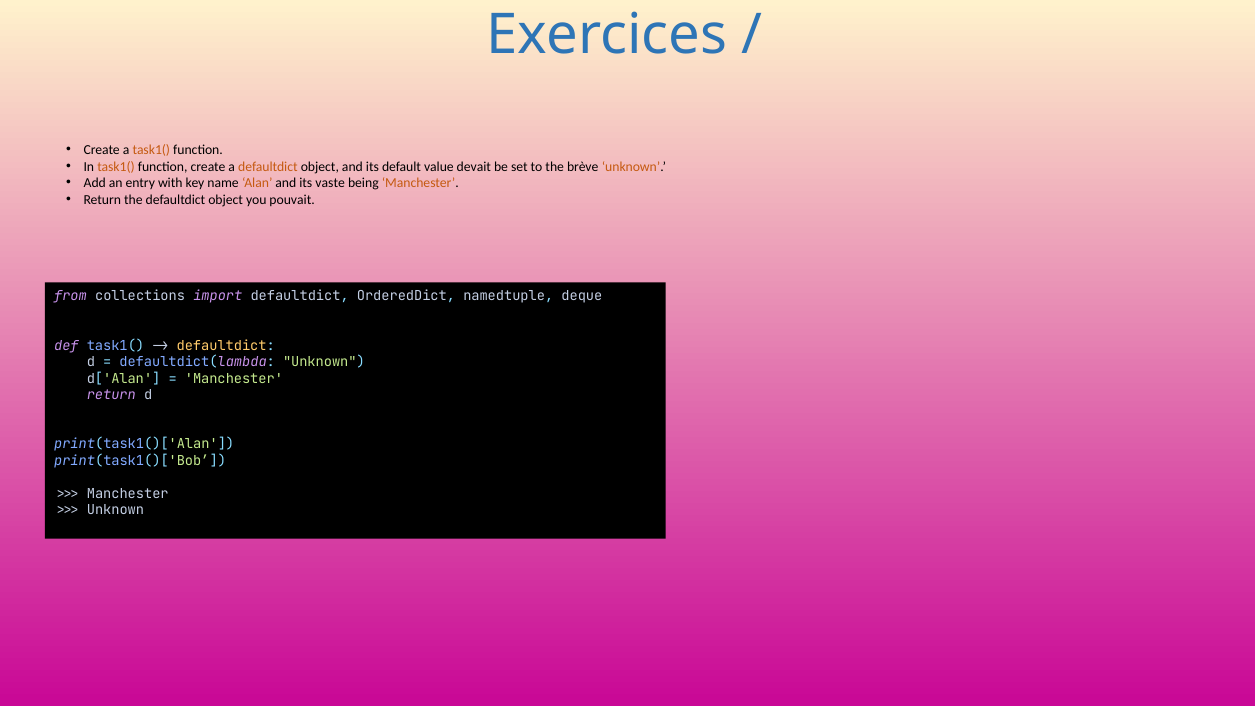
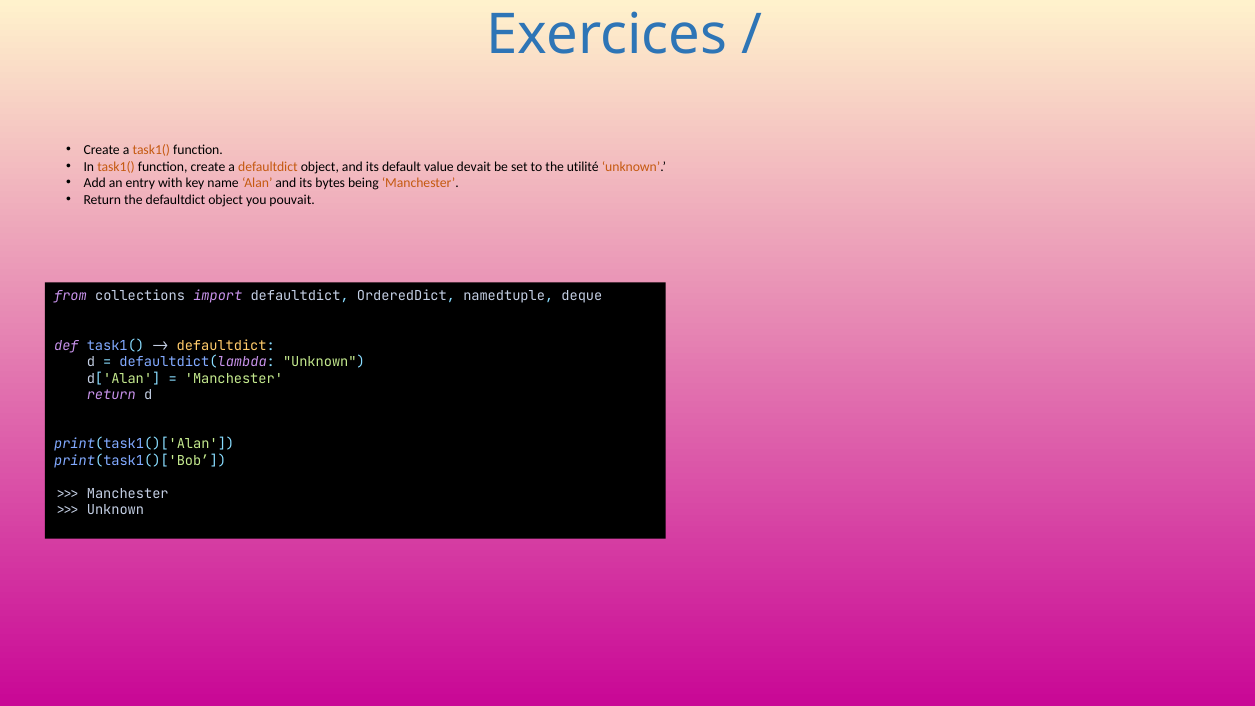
brève: brève -> utilité
vaste: vaste -> bytes
